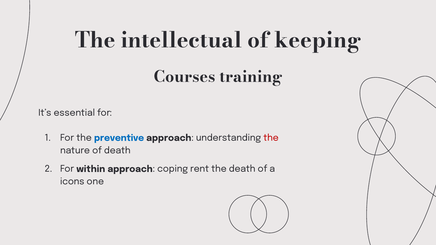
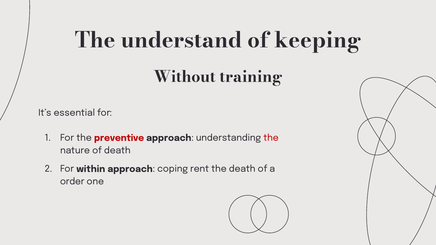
intellectual: intellectual -> understand
Courses: Courses -> Without
preventive colour: blue -> red
icons: icons -> order
